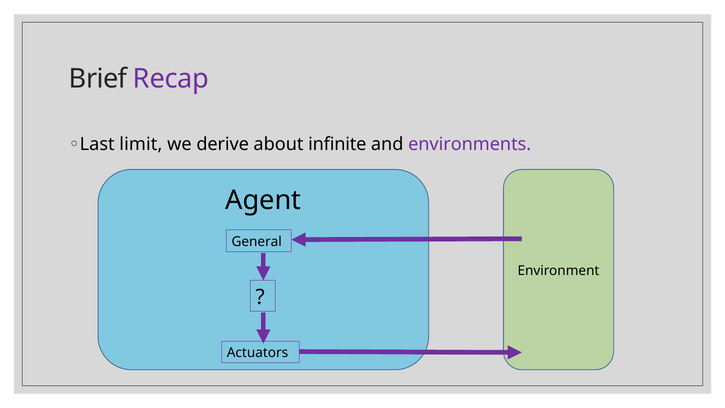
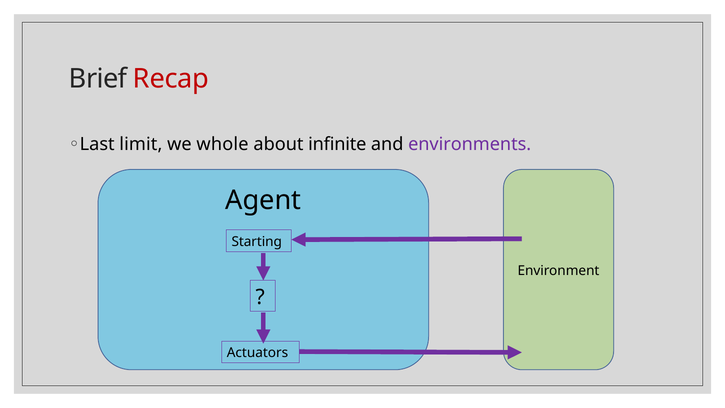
Recap colour: purple -> red
derive: derive -> whole
General: General -> Starting
